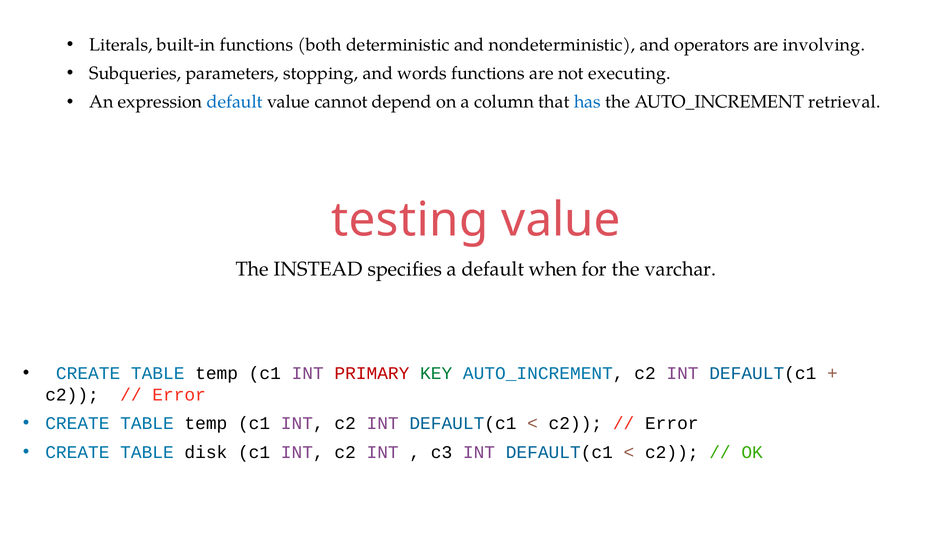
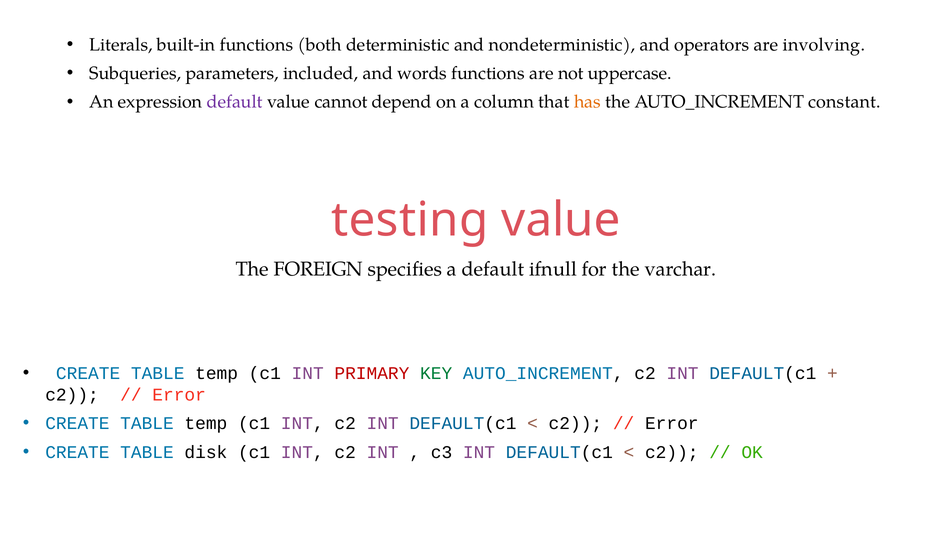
stopping: stopping -> included
executing: executing -> uppercase
default at (235, 102) colour: blue -> purple
has colour: blue -> orange
retrieval: retrieval -> constant
INSTEAD: INSTEAD -> FOREIGN
when: when -> ifnull
